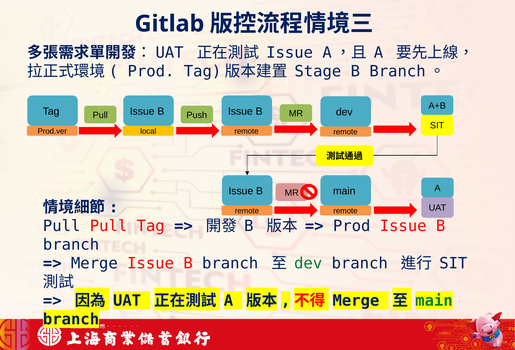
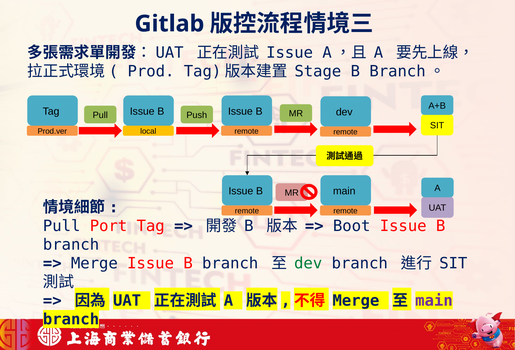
Pull Pull: Pull -> Port
Prod at (352, 226): Prod -> Boot
main at (434, 301) colour: green -> purple
